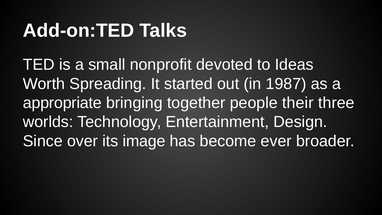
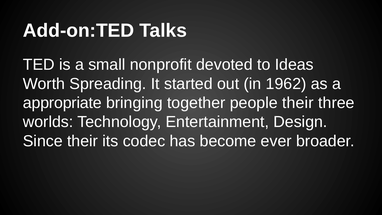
1987: 1987 -> 1962
Since over: over -> their
image: image -> codec
